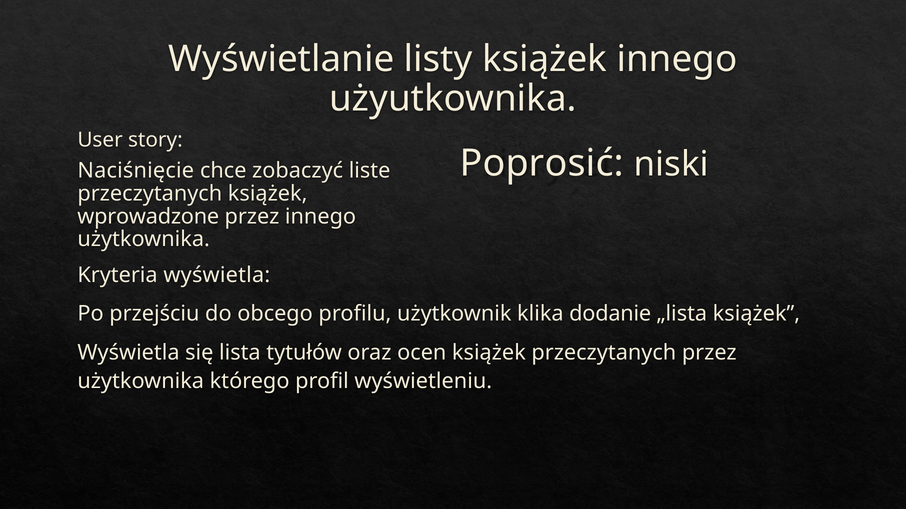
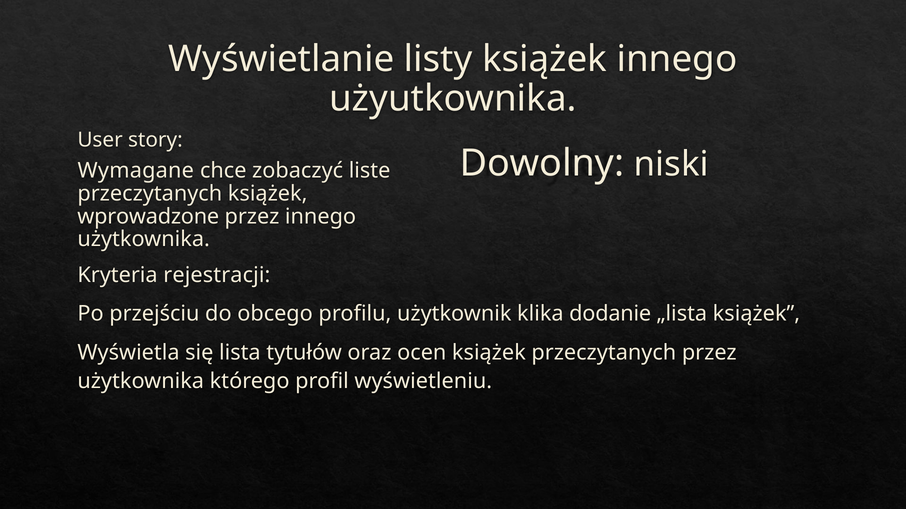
Poprosić: Poprosić -> Dowolny
Naciśnięcie: Naciśnięcie -> Wymagane
Kryteria wyświetla: wyświetla -> rejestracji
